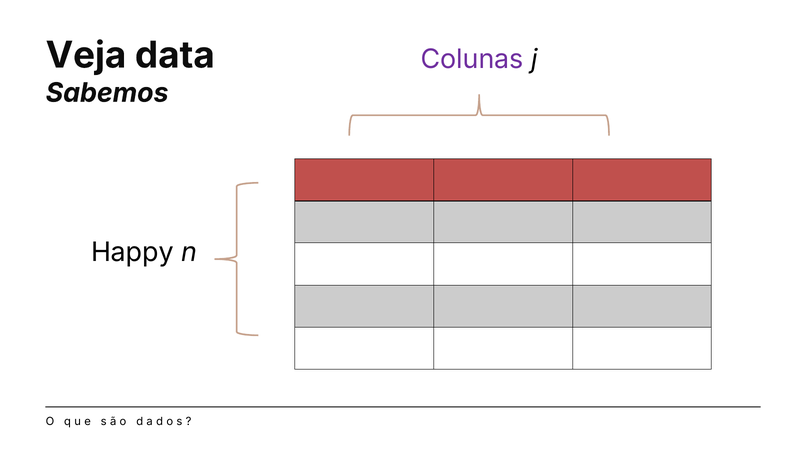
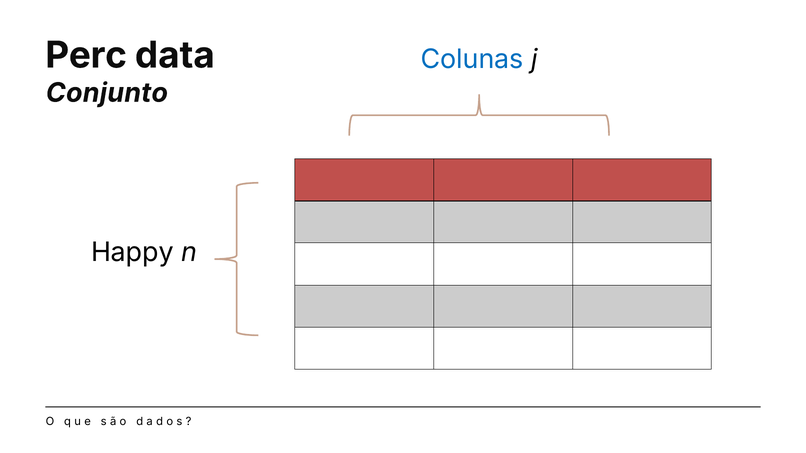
Veja: Veja -> Perc
Colunas colour: purple -> blue
Sabemos: Sabemos -> Conjunto
